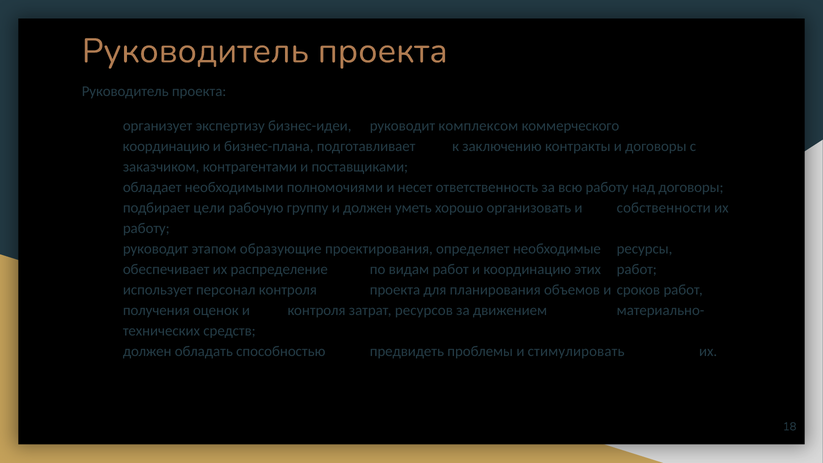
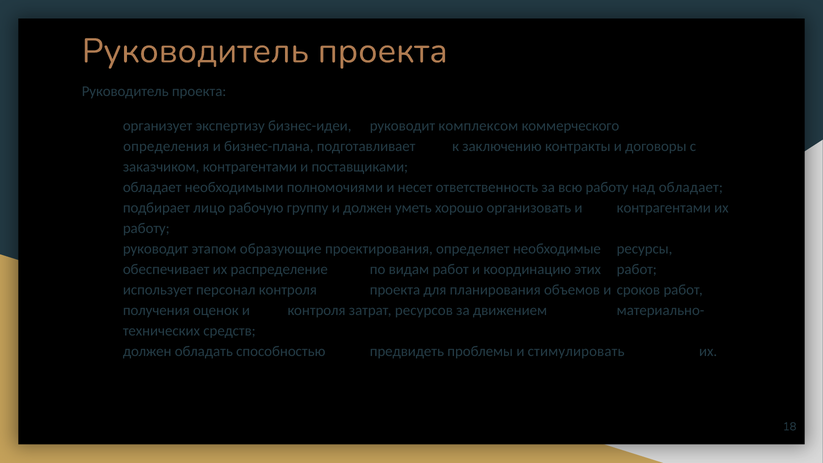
координацию at (166, 146): координацию -> определения
над договоры: договоры -> обладает
цели: цели -> лицо
и собственности: собственности -> контрагентами
